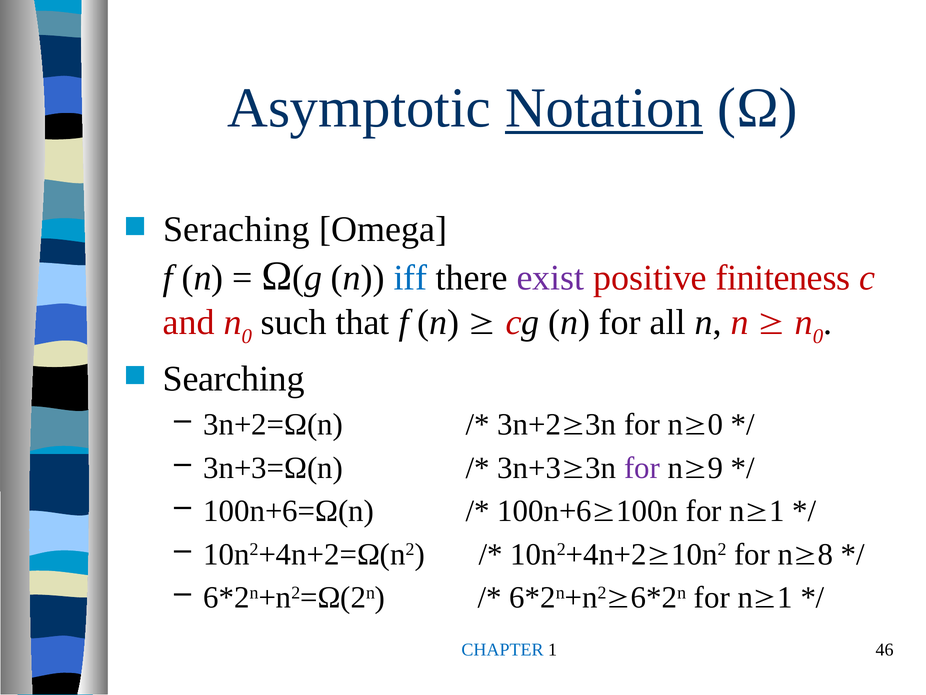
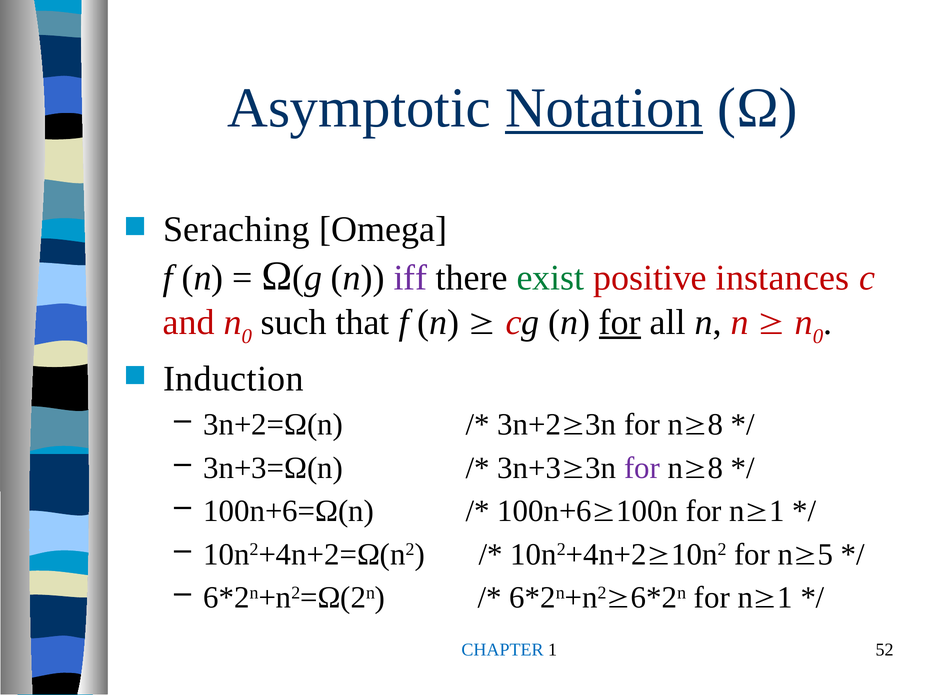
iff colour: blue -> purple
exist colour: purple -> green
finiteness: finiteness -> instances
for at (620, 322) underline: none -> present
Searching: Searching -> Induction
0 at (715, 424): 0 -> 8
9 at (715, 468): 9 -> 8
8: 8 -> 5
46: 46 -> 52
